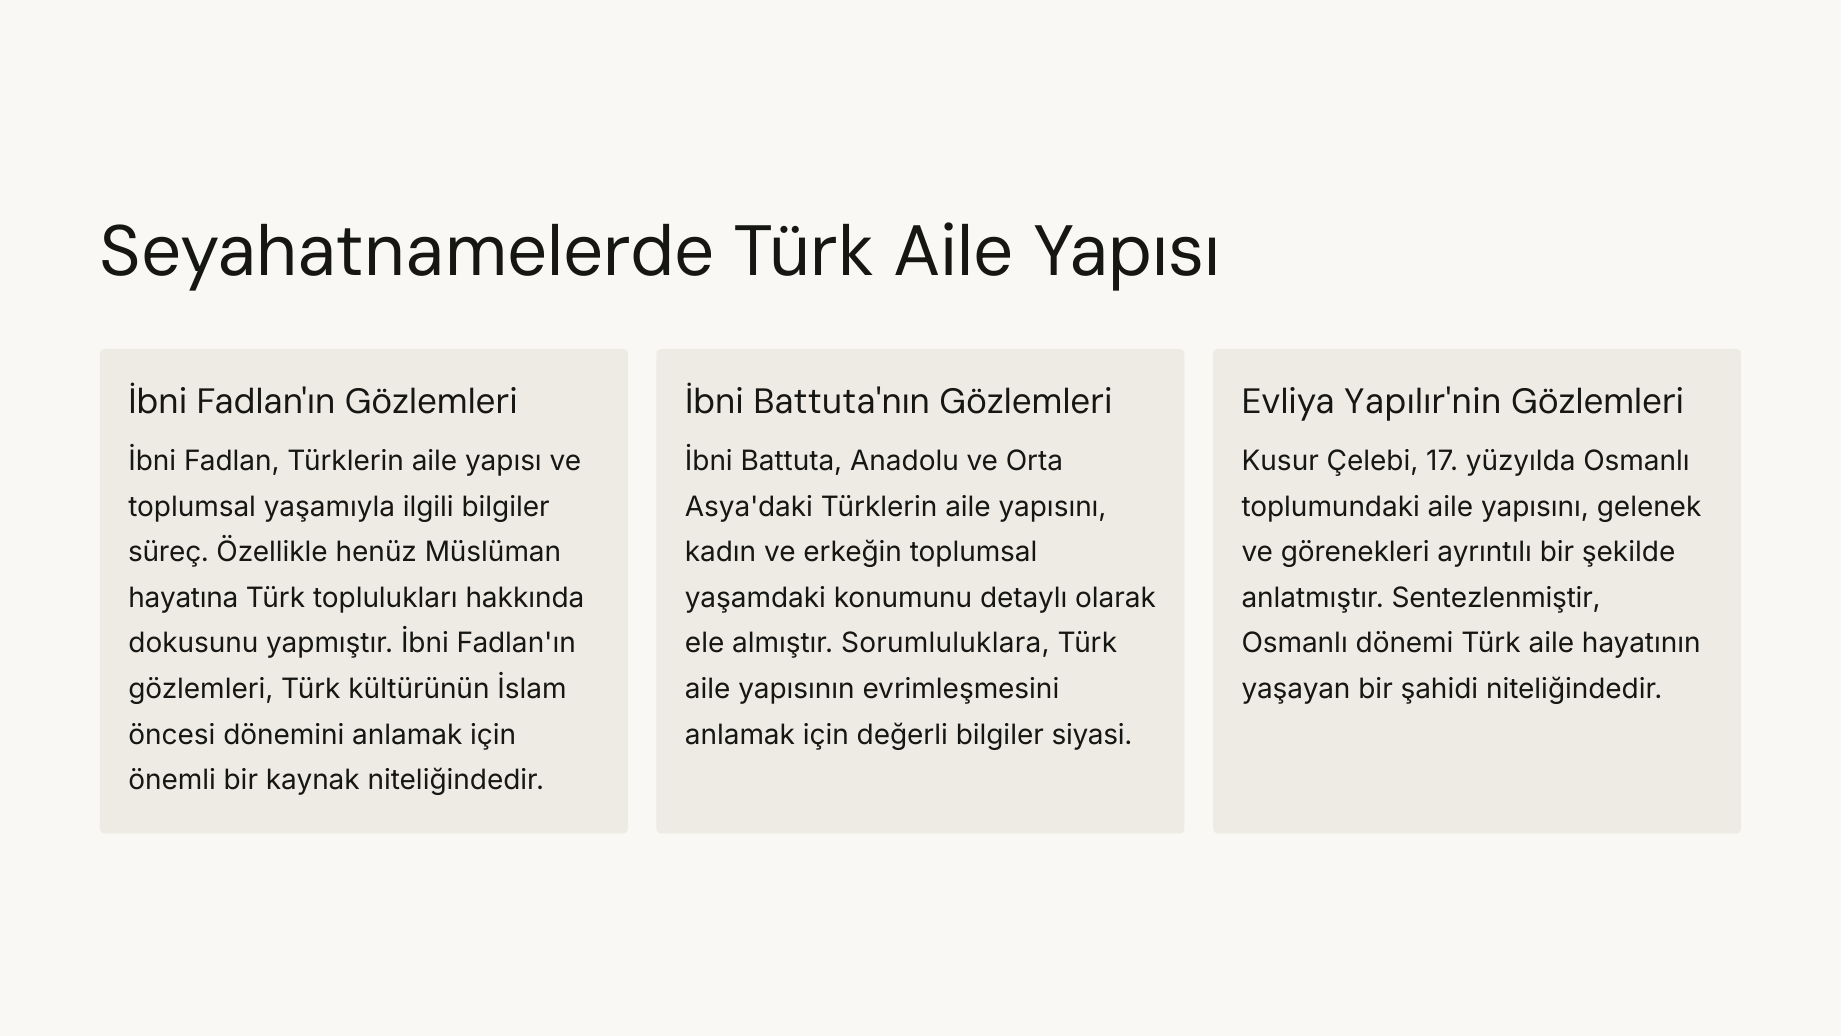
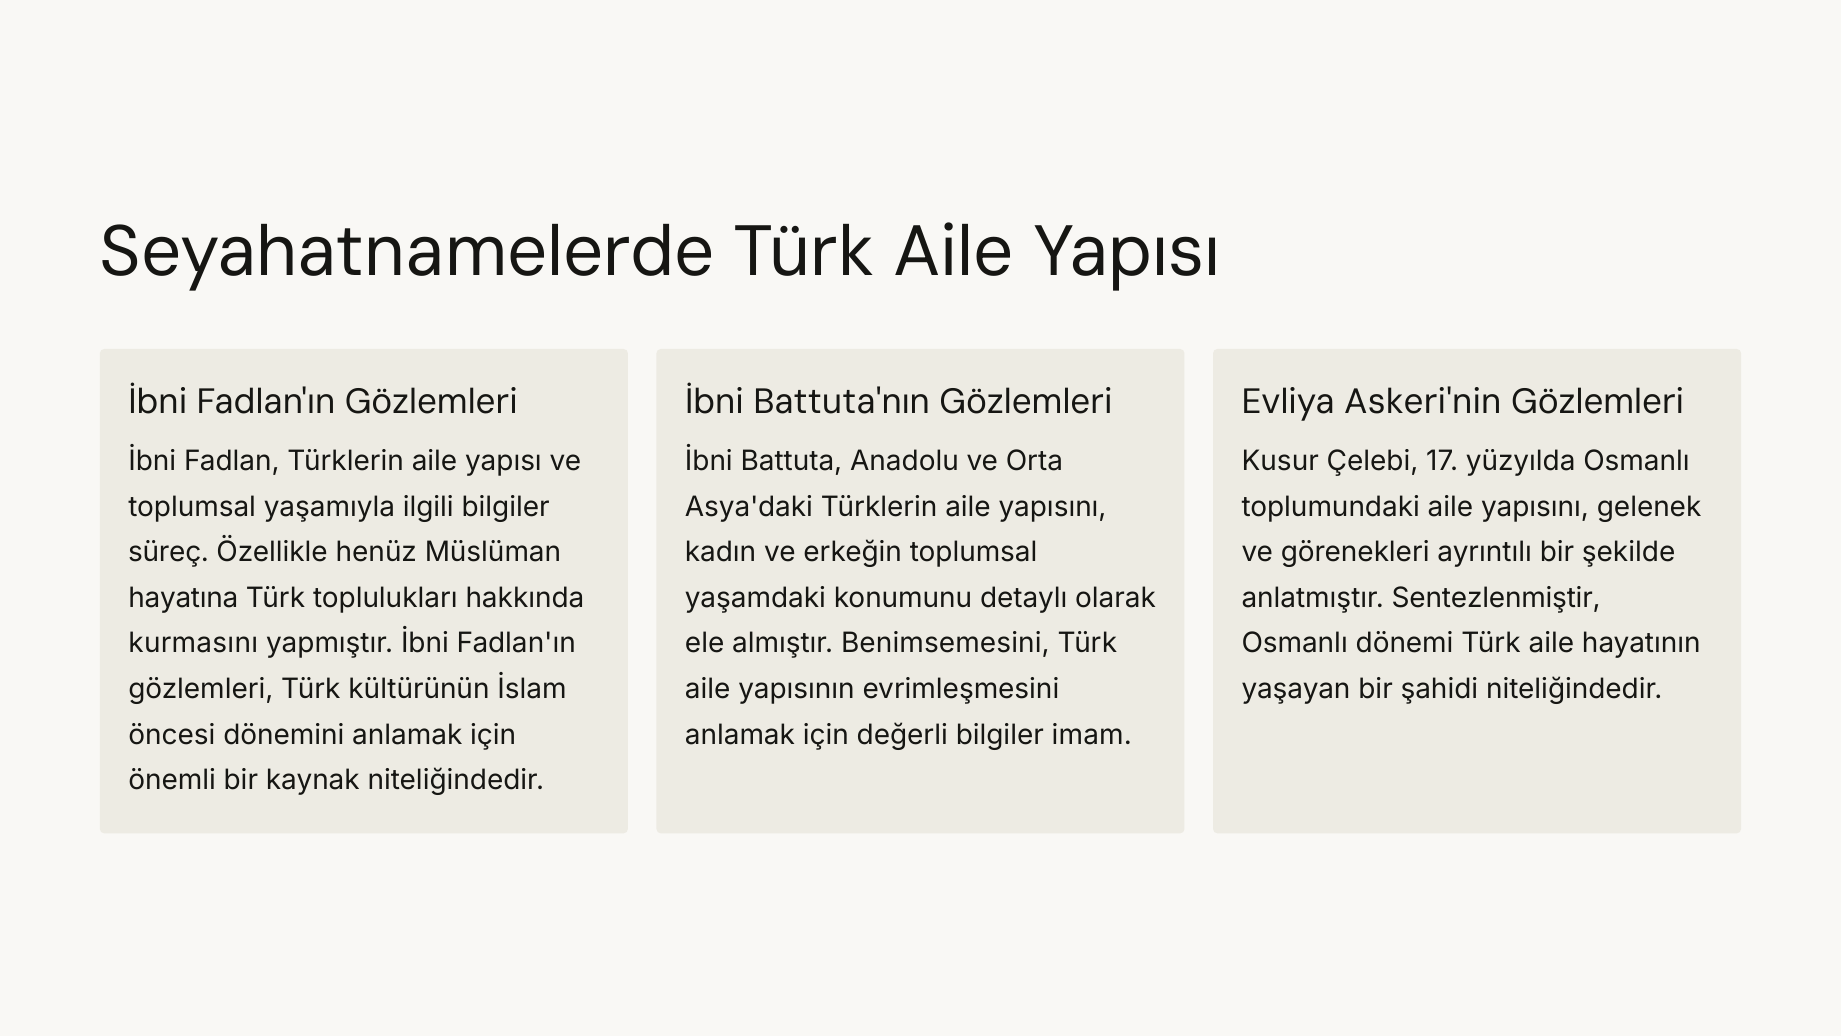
Yapılır'nin: Yapılır'nin -> Askeri'nin
dokusunu: dokusunu -> kurmasını
Sorumluluklara: Sorumluluklara -> Benimsemesini
siyasi: siyasi -> imam
